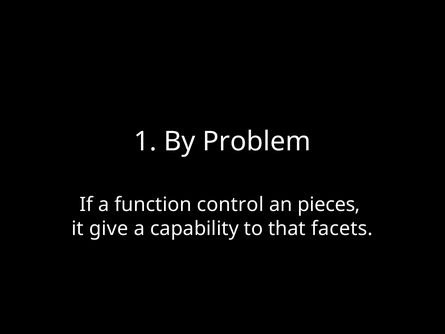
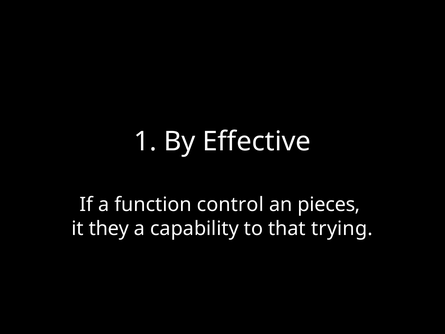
Problem: Problem -> Effective
give: give -> they
facets: facets -> trying
